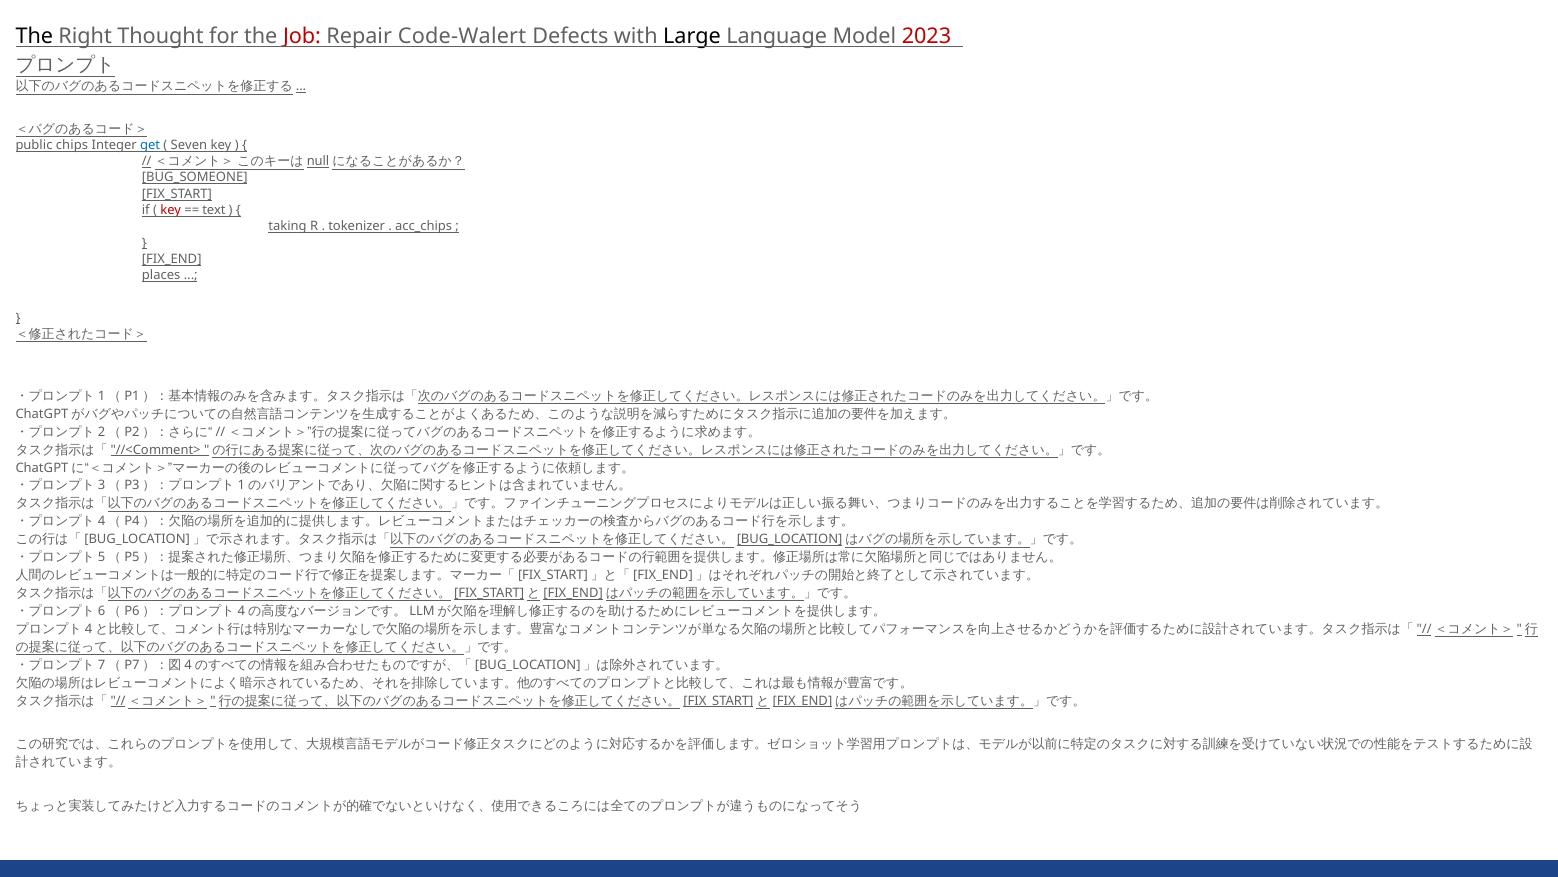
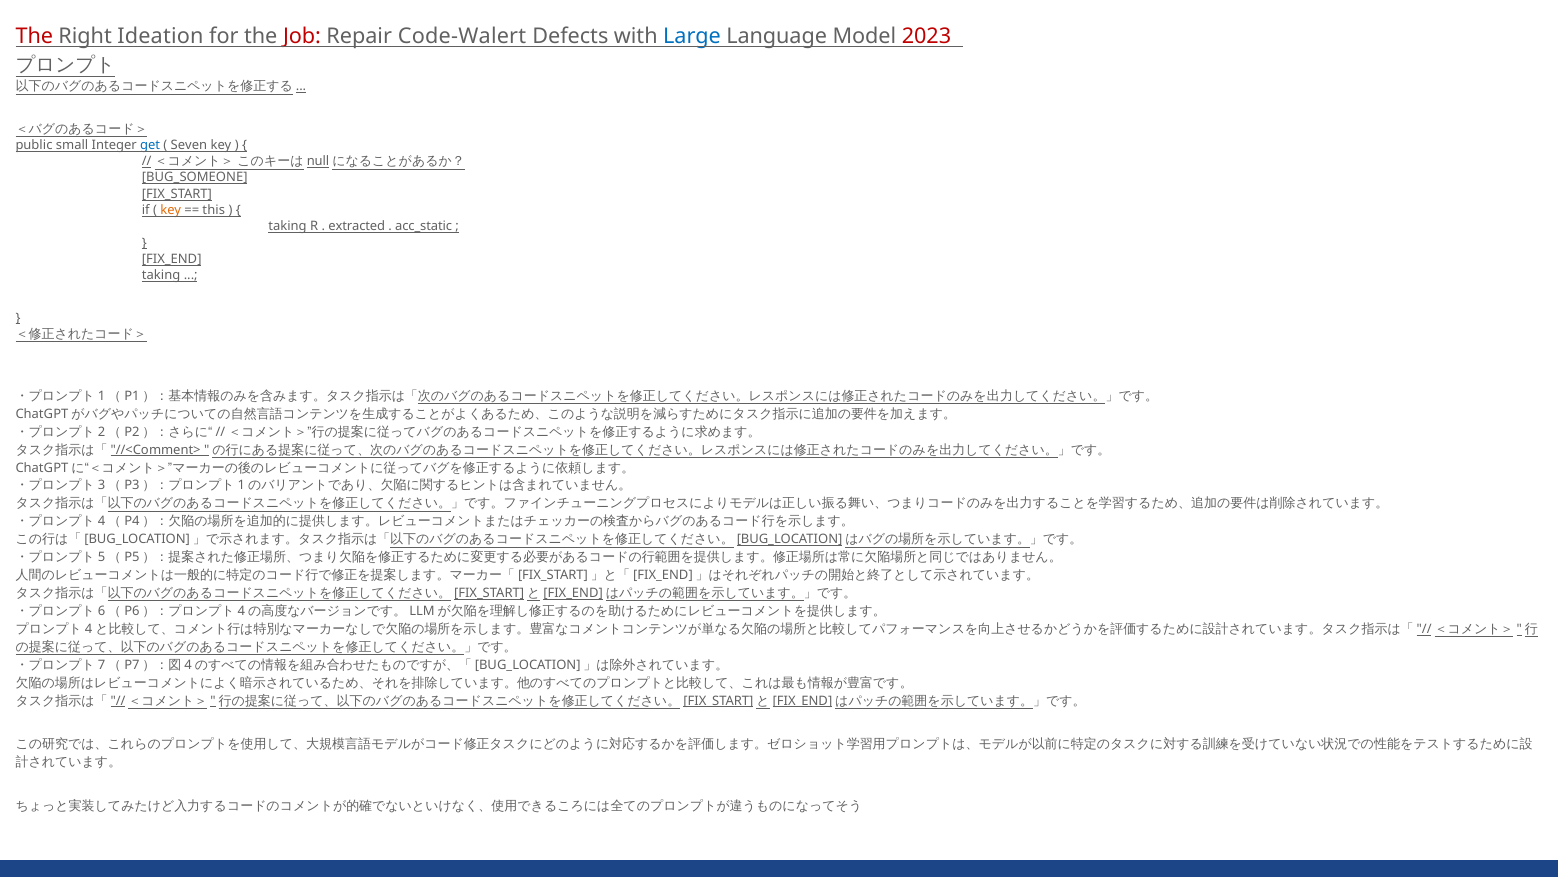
The at (34, 36) colour: black -> red
Thought: Thought -> Ideation
Large colour: black -> blue
chips: chips -> small
key at (171, 210) colour: red -> orange
text: text -> this
tokenizer: tokenizer -> extracted
acc_chips: acc_chips -> acc_static
places at (161, 275): places -> taking
